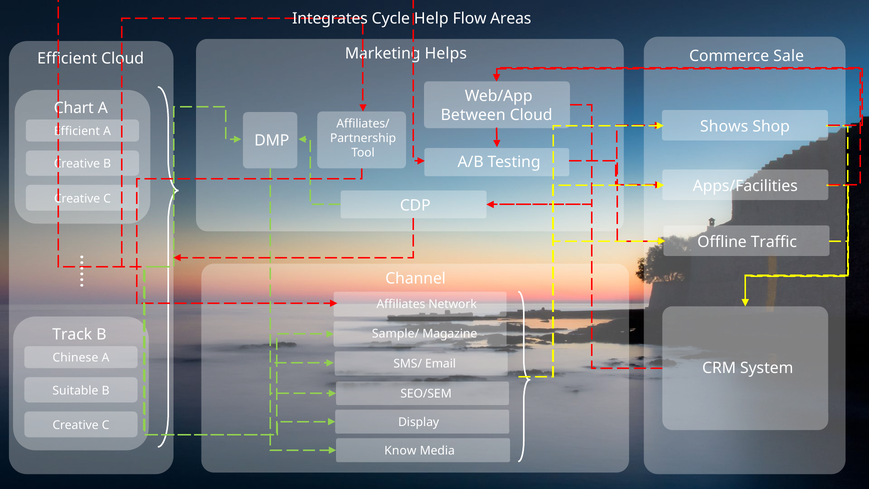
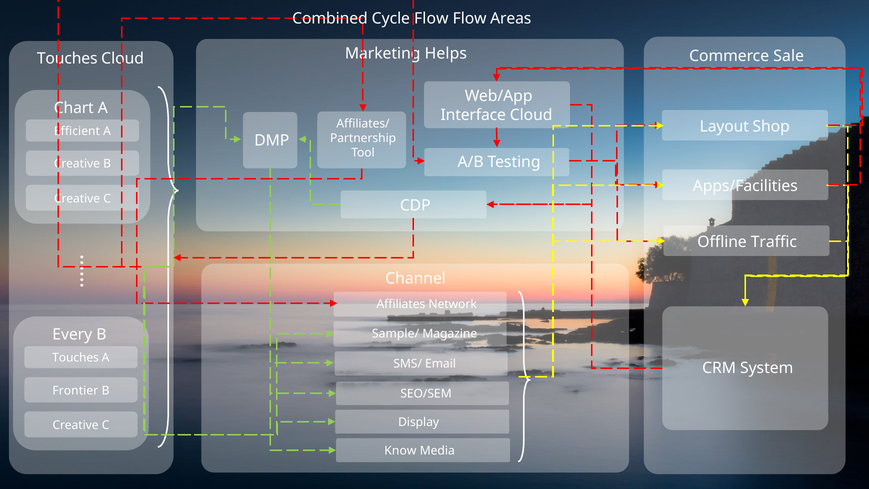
Integrates: Integrates -> Combined
Cycle Help: Help -> Flow
Efficient at (67, 58): Efficient -> Touches
Between: Between -> Interface
Shows: Shows -> Layout
Track: Track -> Every
Chinese at (75, 358): Chinese -> Touches
Suitable: Suitable -> Frontier
